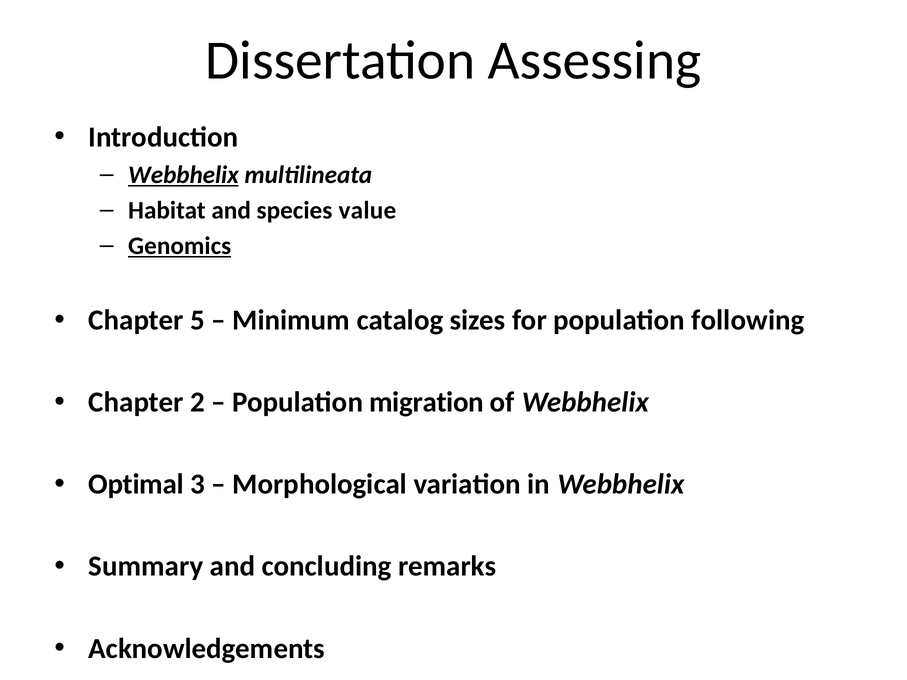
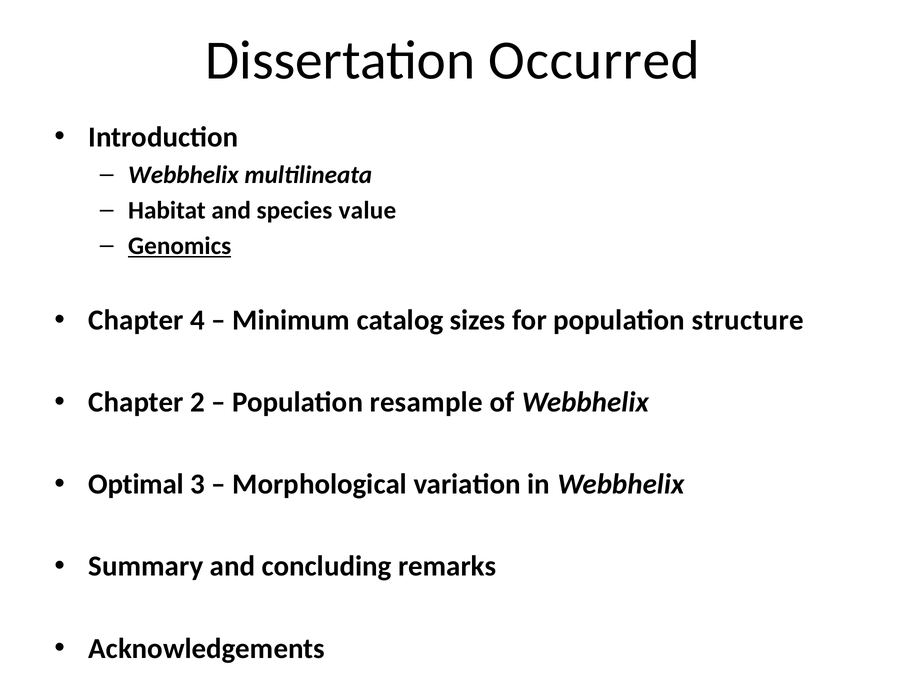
Assessing: Assessing -> Occurred
Webbhelix at (183, 175) underline: present -> none
5: 5 -> 4
following: following -> structure
migration: migration -> resample
